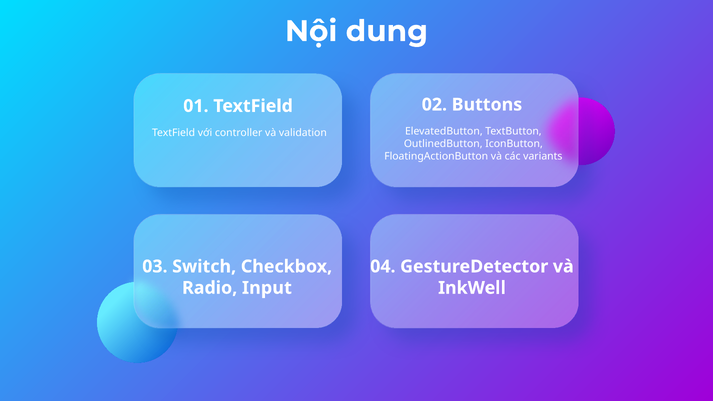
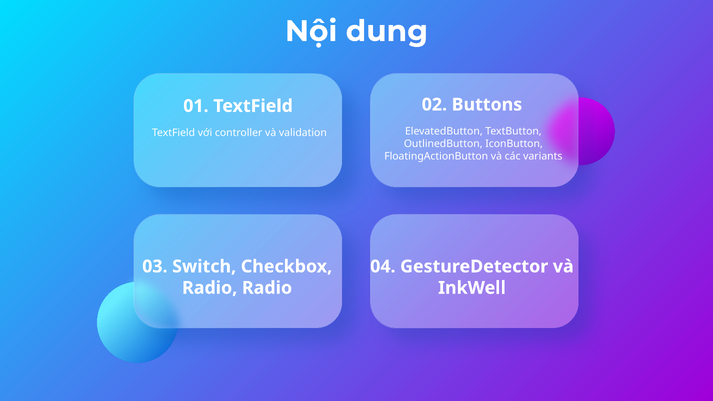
Radio Input: Input -> Radio
